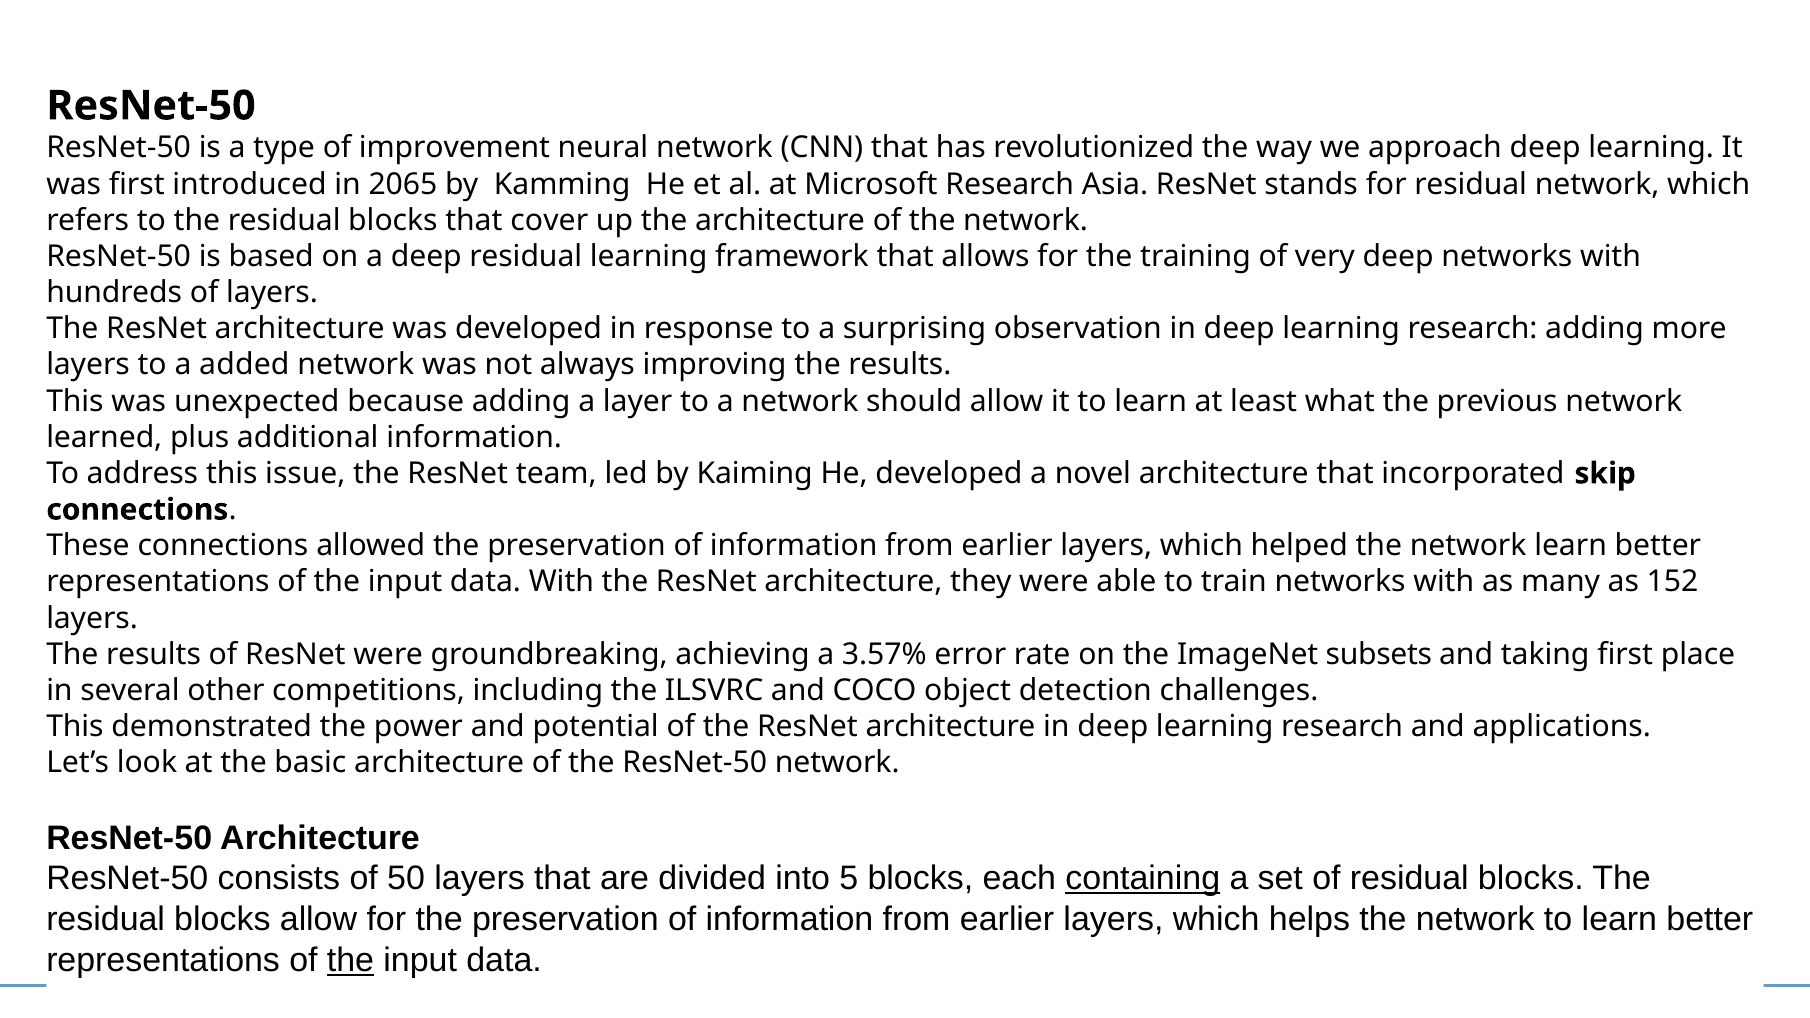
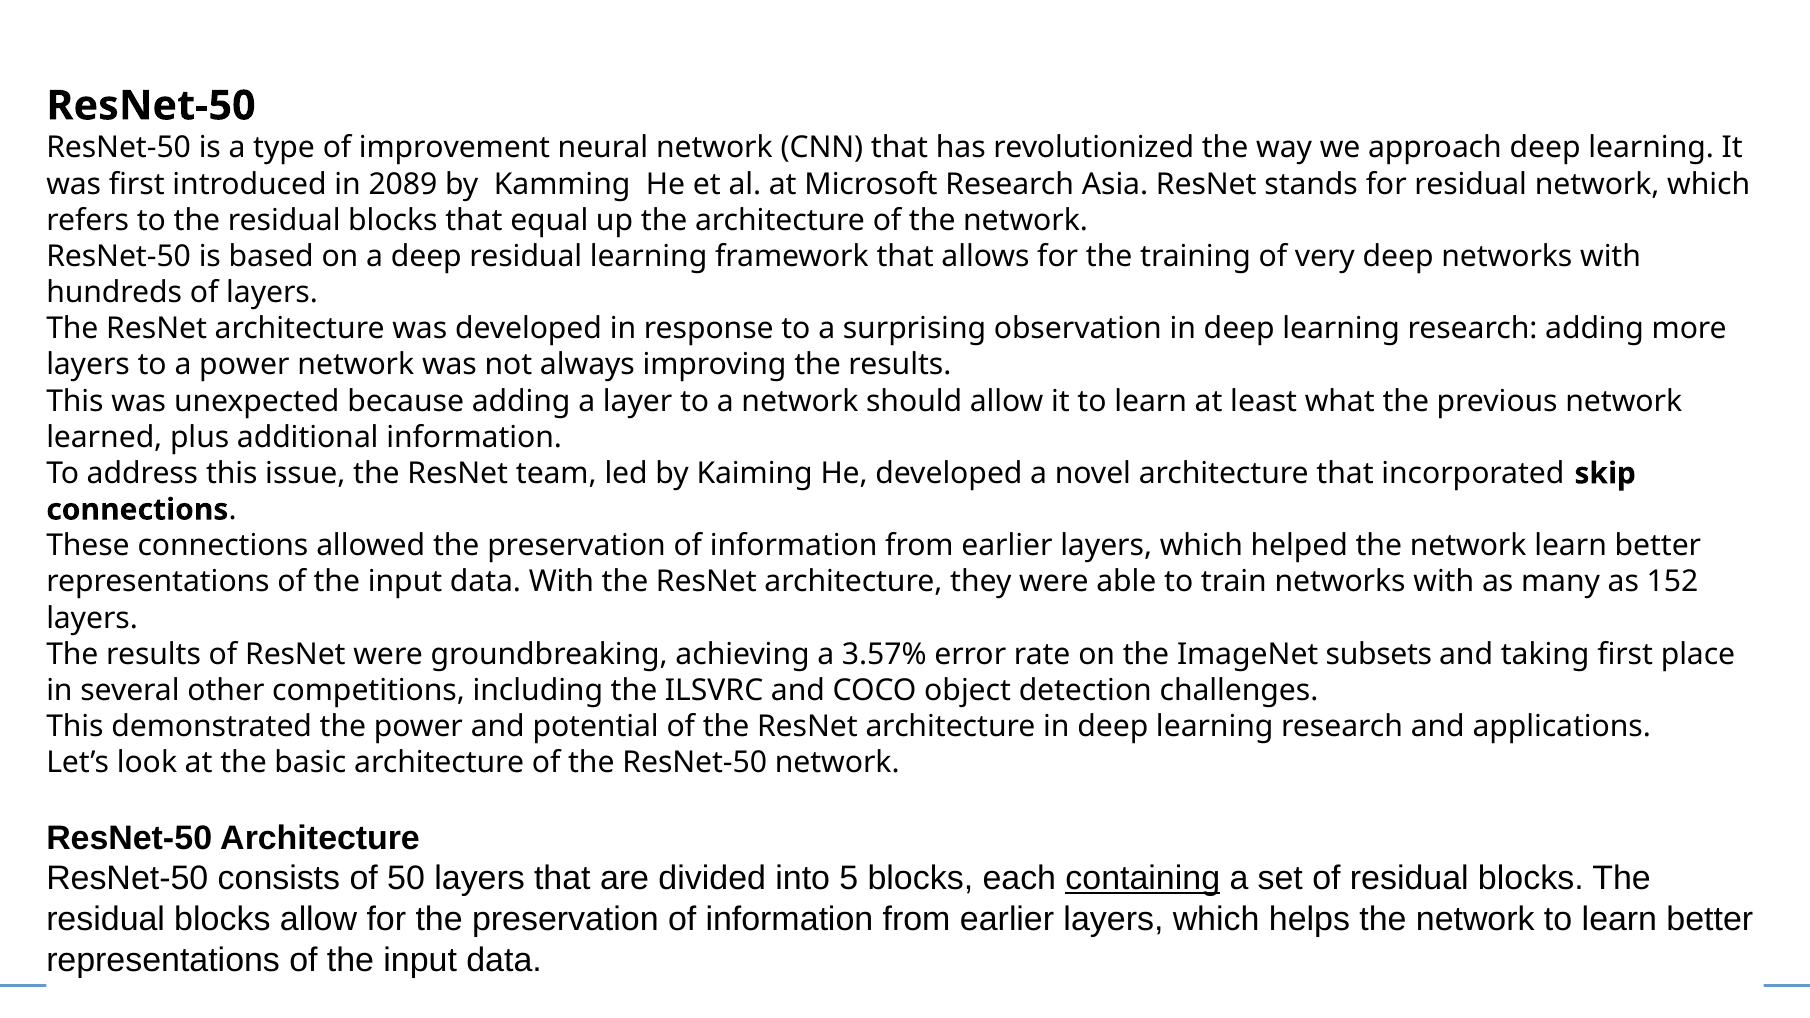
2065: 2065 -> 2089
cover: cover -> equal
a added: added -> power
the at (351, 960) underline: present -> none
